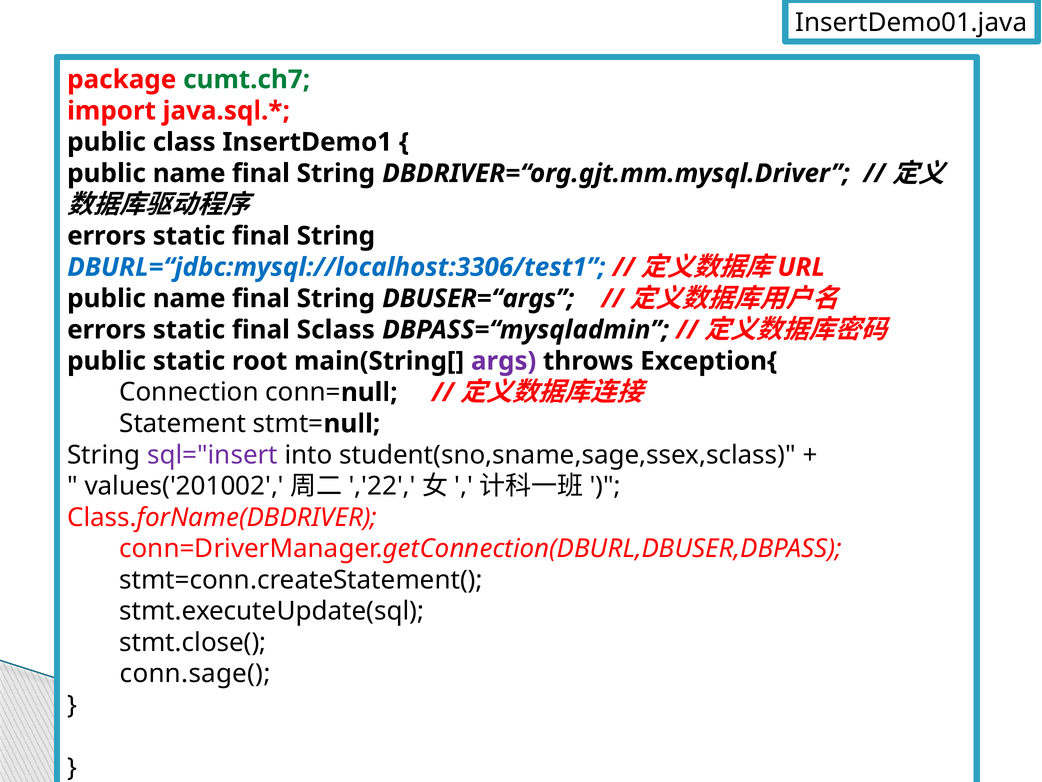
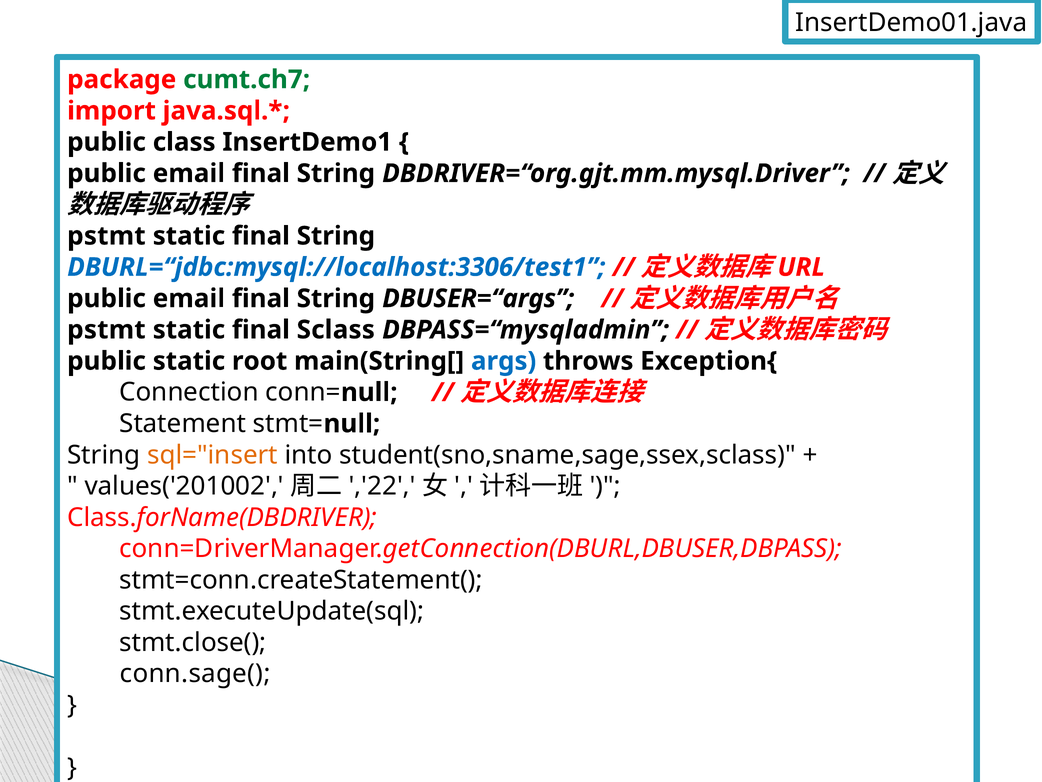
name at (189, 173): name -> email
errors at (107, 236): errors -> pstmt
name at (189, 298): name -> email
errors at (107, 330): errors -> pstmt
args colour: purple -> blue
sql="insert colour: purple -> orange
